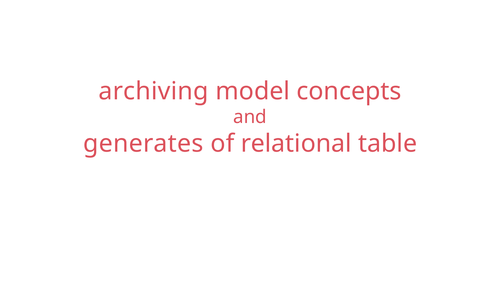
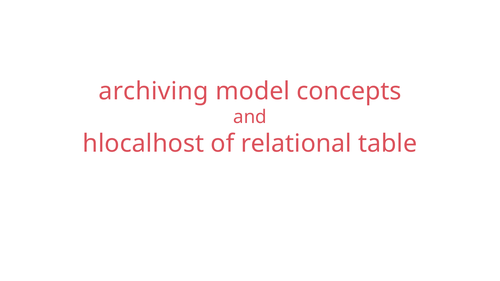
generates: generates -> hlocalhost
